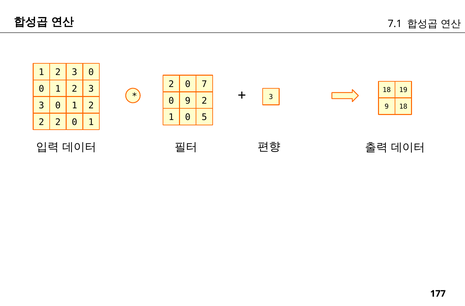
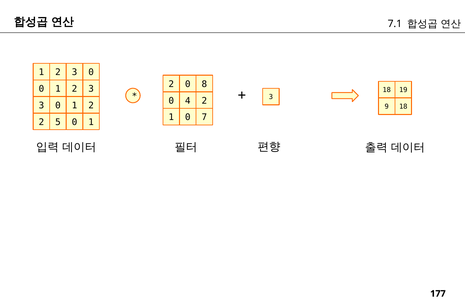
7: 7 -> 8
0 9: 9 -> 4
5: 5 -> 7
2 at (58, 122): 2 -> 5
